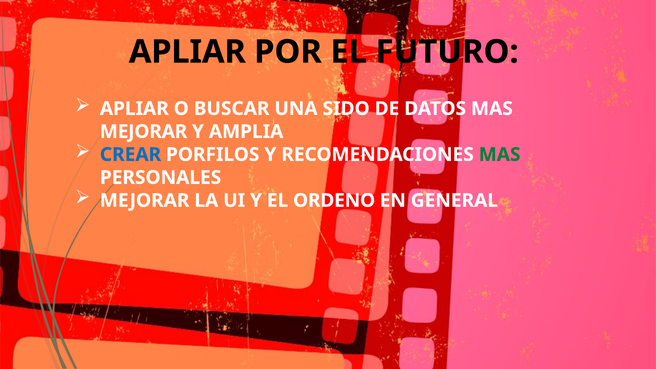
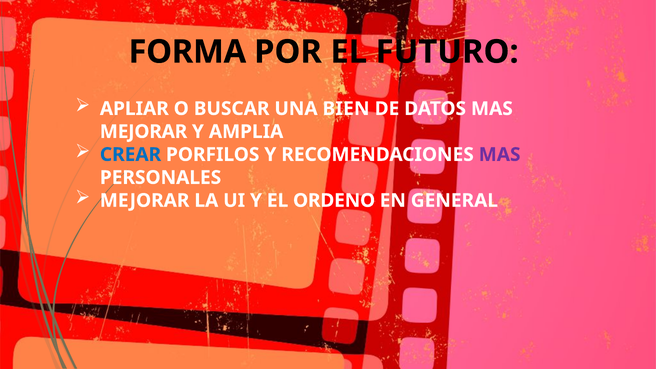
APLIAR at (187, 52): APLIAR -> FORMA
SIDO: SIDO -> BIEN
MAS at (500, 155) colour: green -> purple
